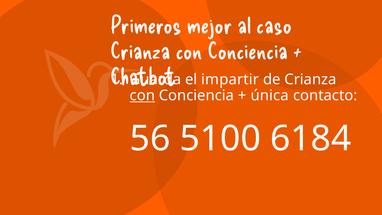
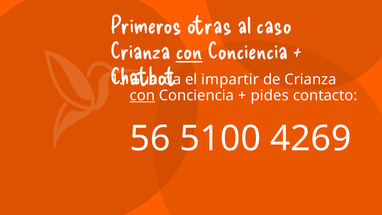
mejor: mejor -> otras
con at (189, 51) underline: none -> present
única: única -> pides
6184: 6184 -> 4269
